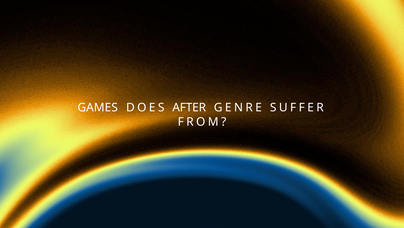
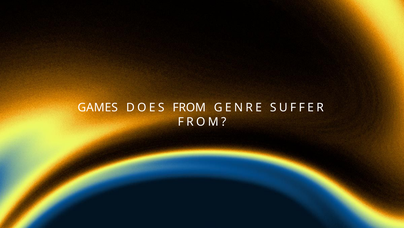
DOES AFTER: AFTER -> FROM
